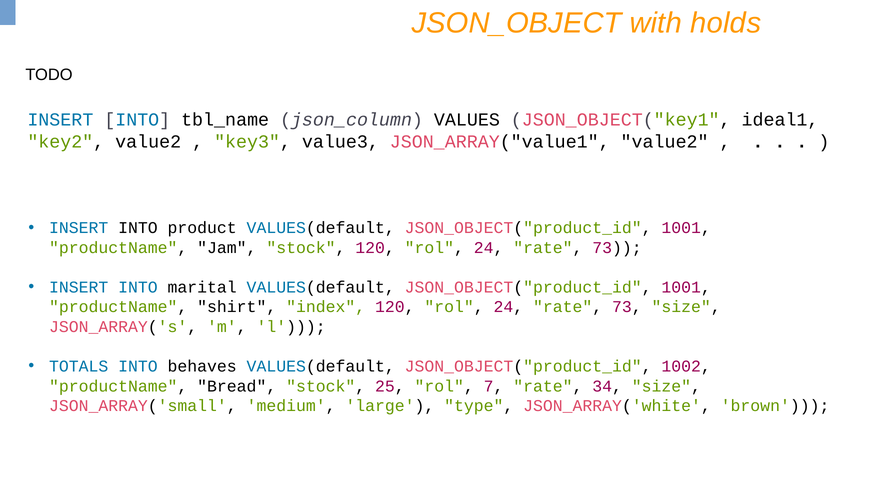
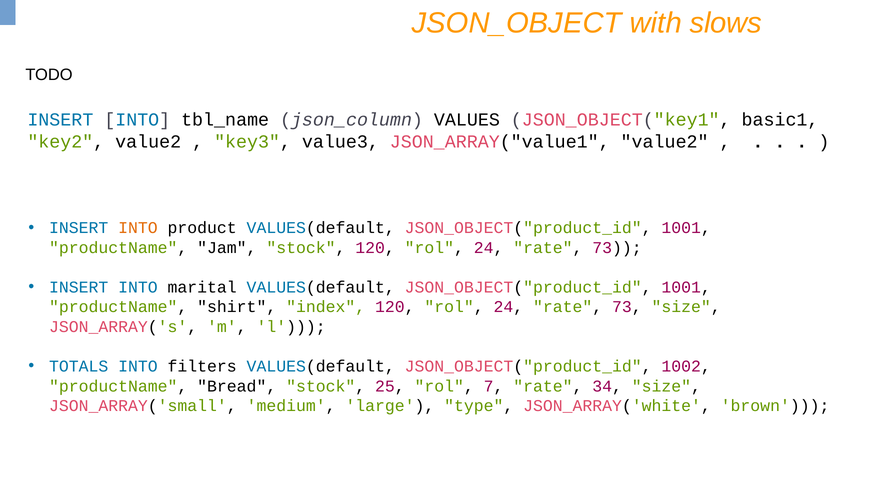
holds: holds -> slows
ideal1: ideal1 -> basic1
INTO at (138, 228) colour: black -> orange
behaves: behaves -> filters
